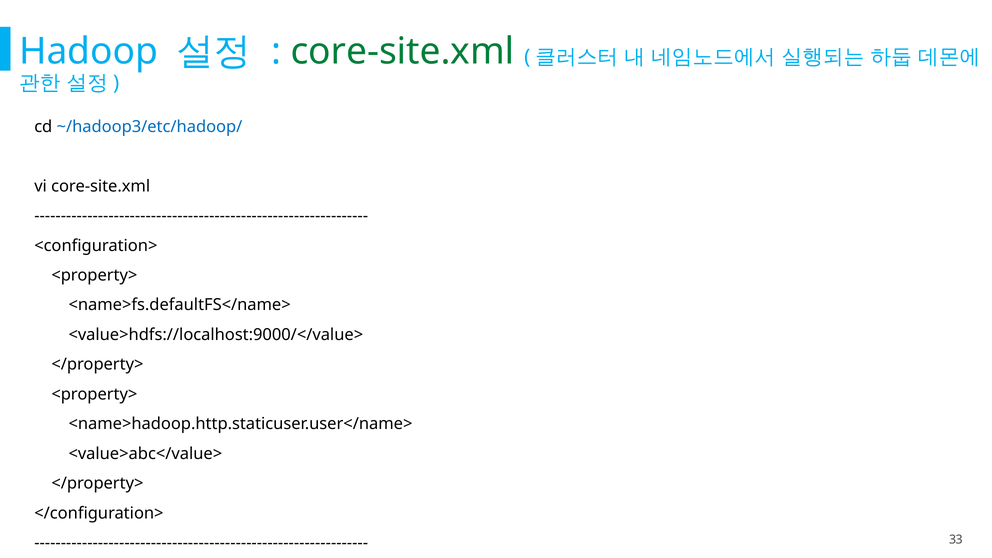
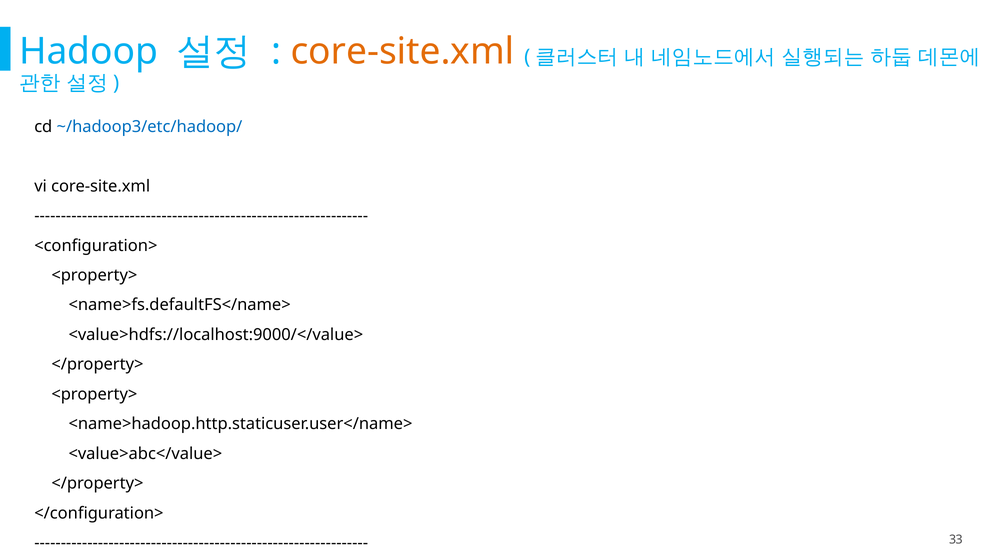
core-site.xml at (403, 52) colour: green -> orange
